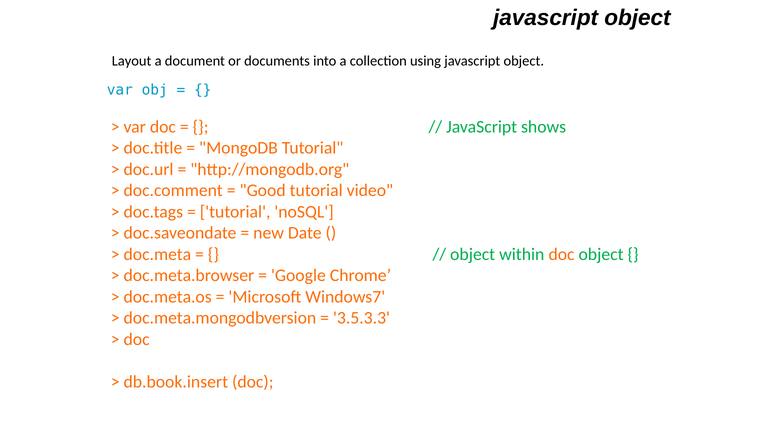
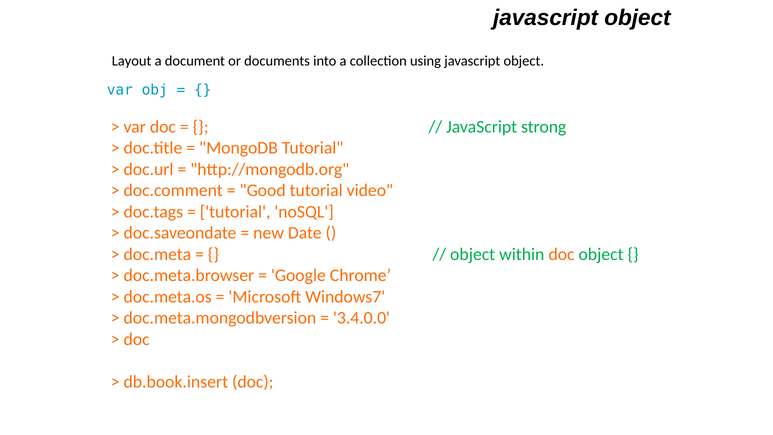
shows: shows -> strong
3.5.3.3: 3.5.3.3 -> 3.4.0.0
